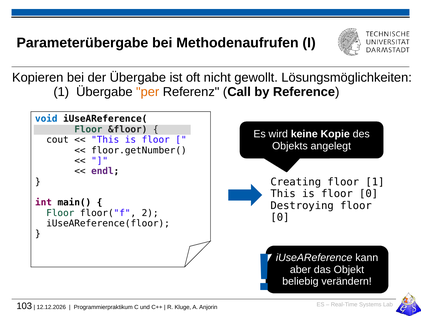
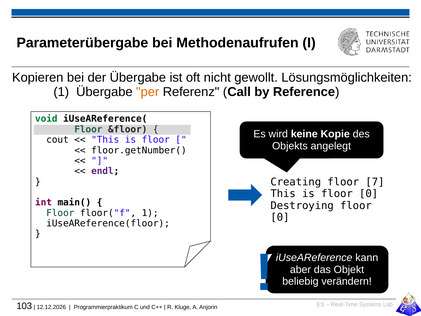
void colour: blue -> green
floor 1: 1 -> 7
floor("f 2: 2 -> 1
